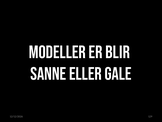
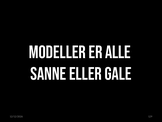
BLIR: BLIR -> ALLE
